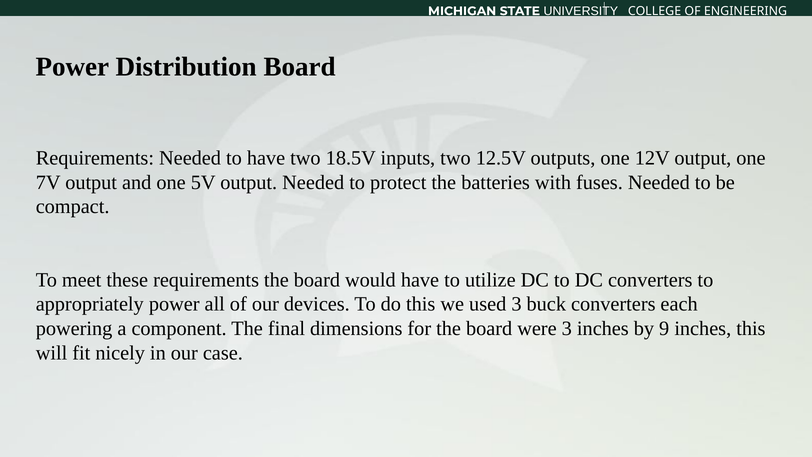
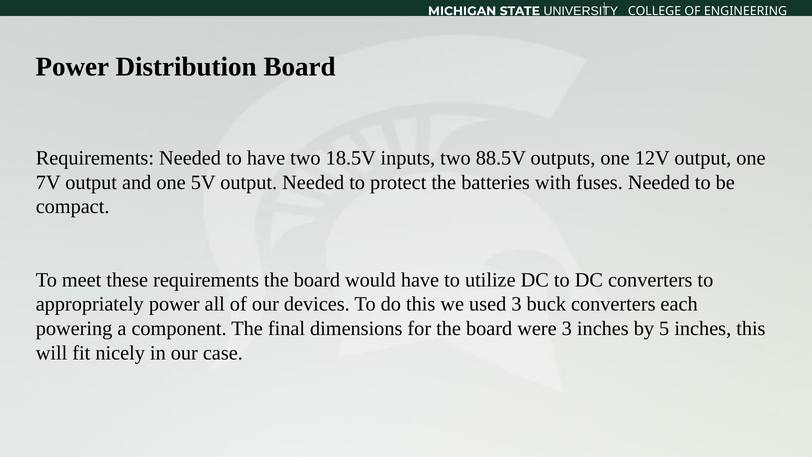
12.5V: 12.5V -> 88.5V
9: 9 -> 5
